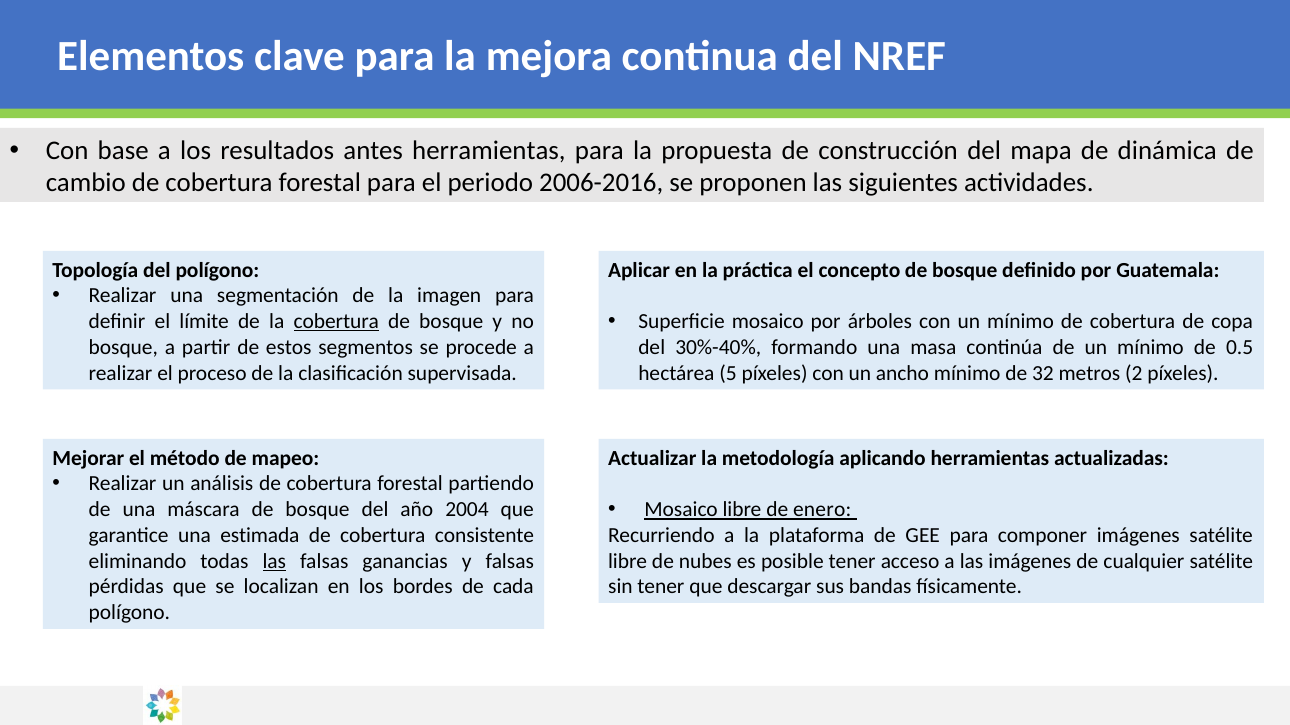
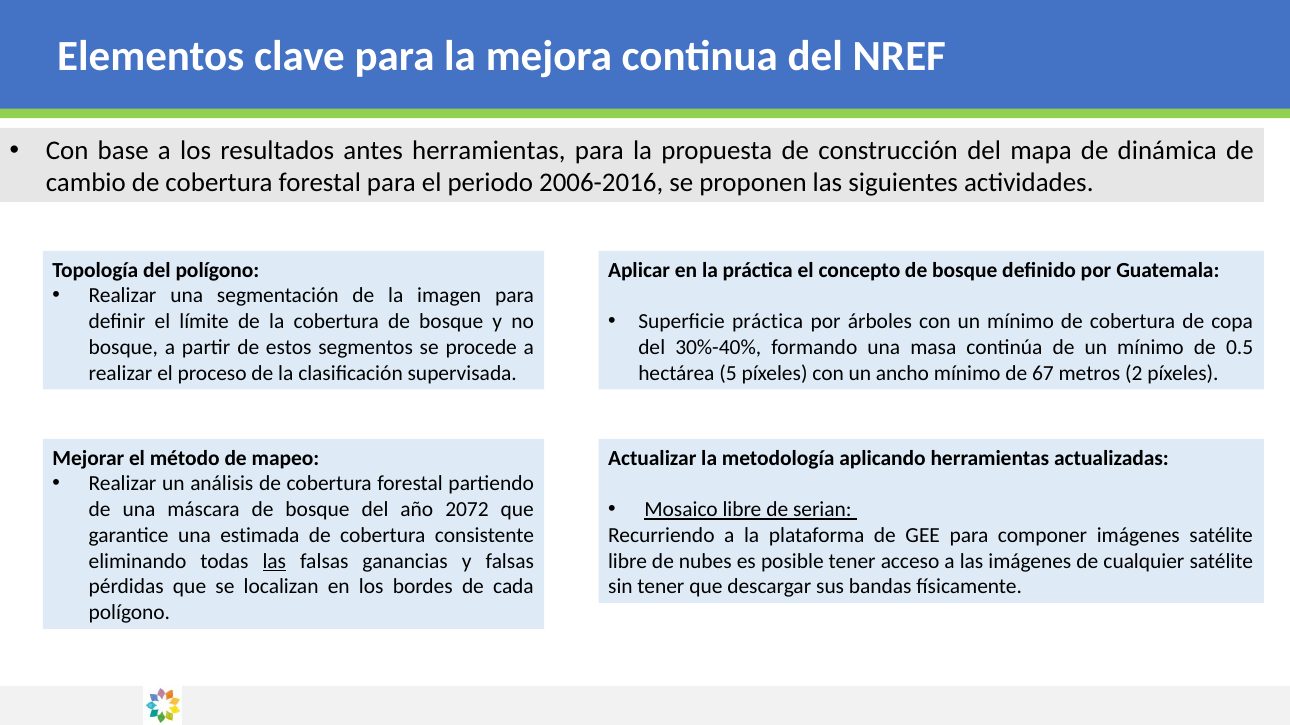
Superficie mosaico: mosaico -> práctica
cobertura at (336, 322) underline: present -> none
32: 32 -> 67
enero: enero -> serian
2004: 2004 -> 2072
